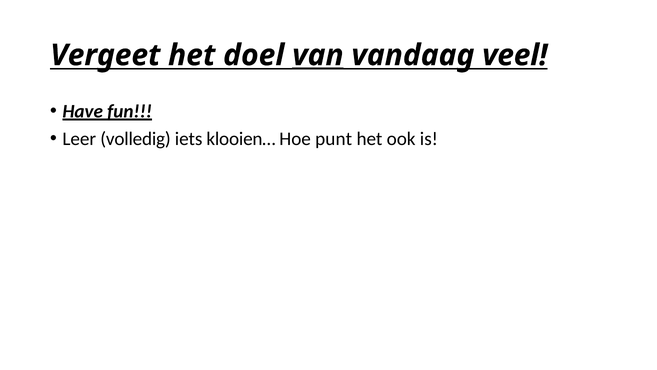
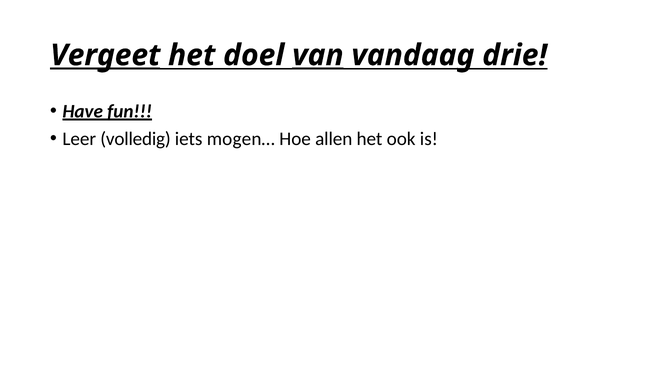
Vergeet underline: none -> present
veel: veel -> drie
klooien…: klooien… -> mogen…
punt: punt -> allen
